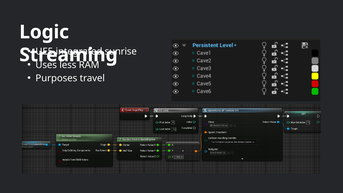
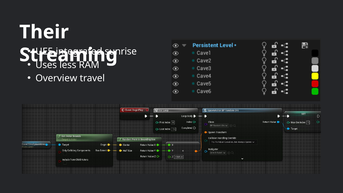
Logic: Logic -> Their
Purposes: Purposes -> Overview
